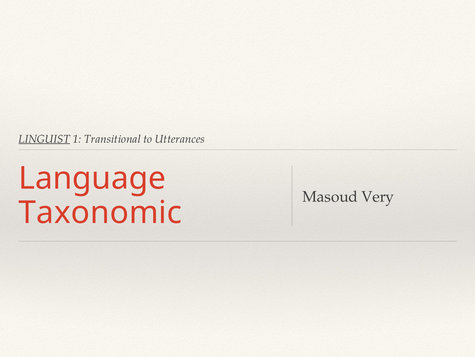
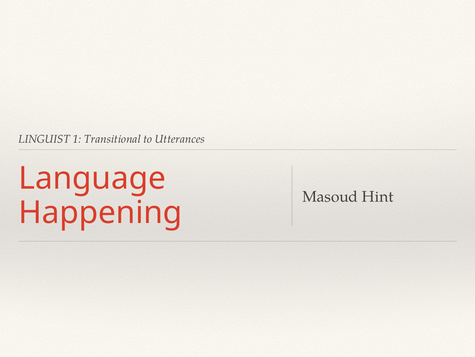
LINGUIST underline: present -> none
Very: Very -> Hint
Taxonomic: Taxonomic -> Happening
